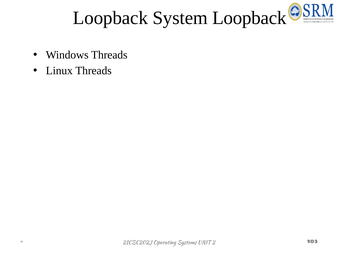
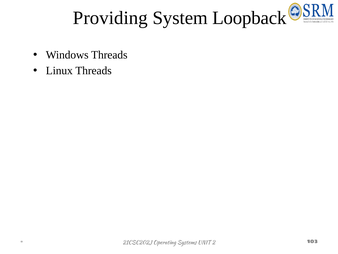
Loopback at (110, 18): Loopback -> Providing
